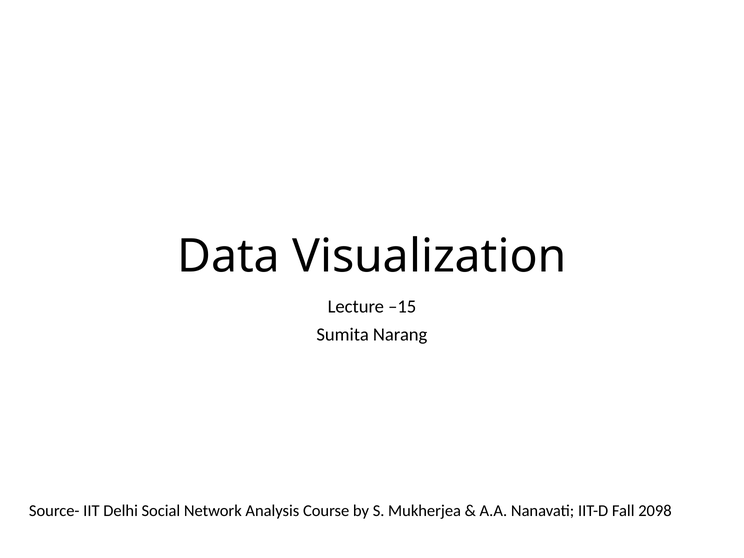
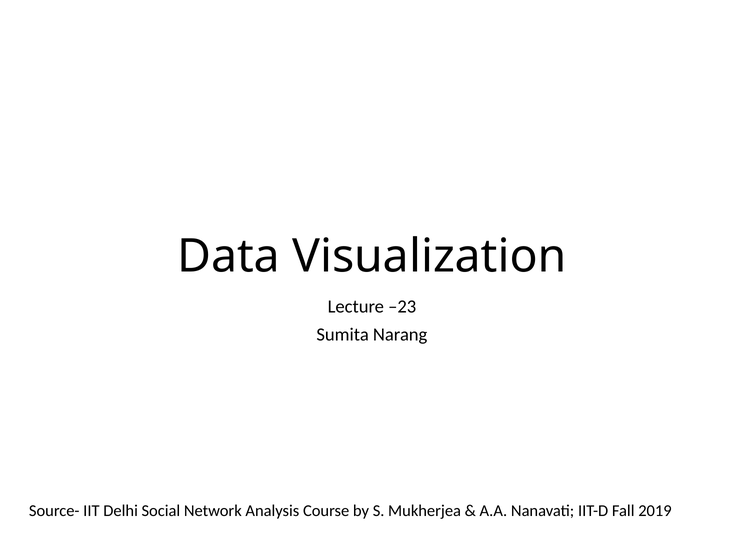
–15: –15 -> –23
2098: 2098 -> 2019
